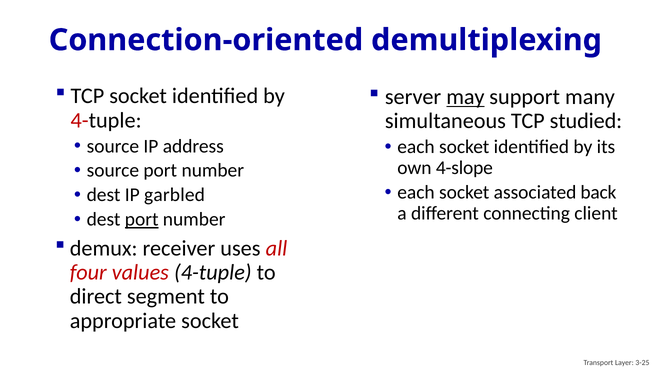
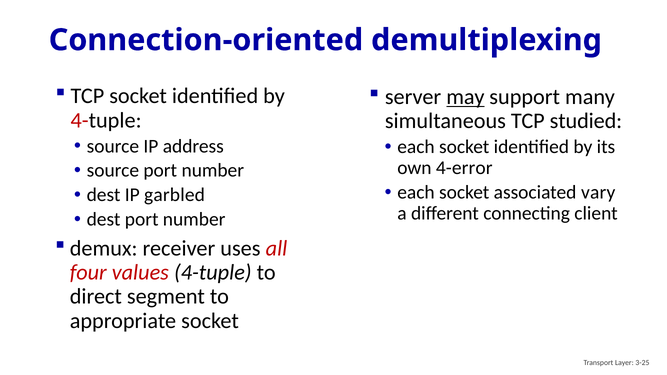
4-slope: 4-slope -> 4-error
back: back -> vary
port at (142, 220) underline: present -> none
